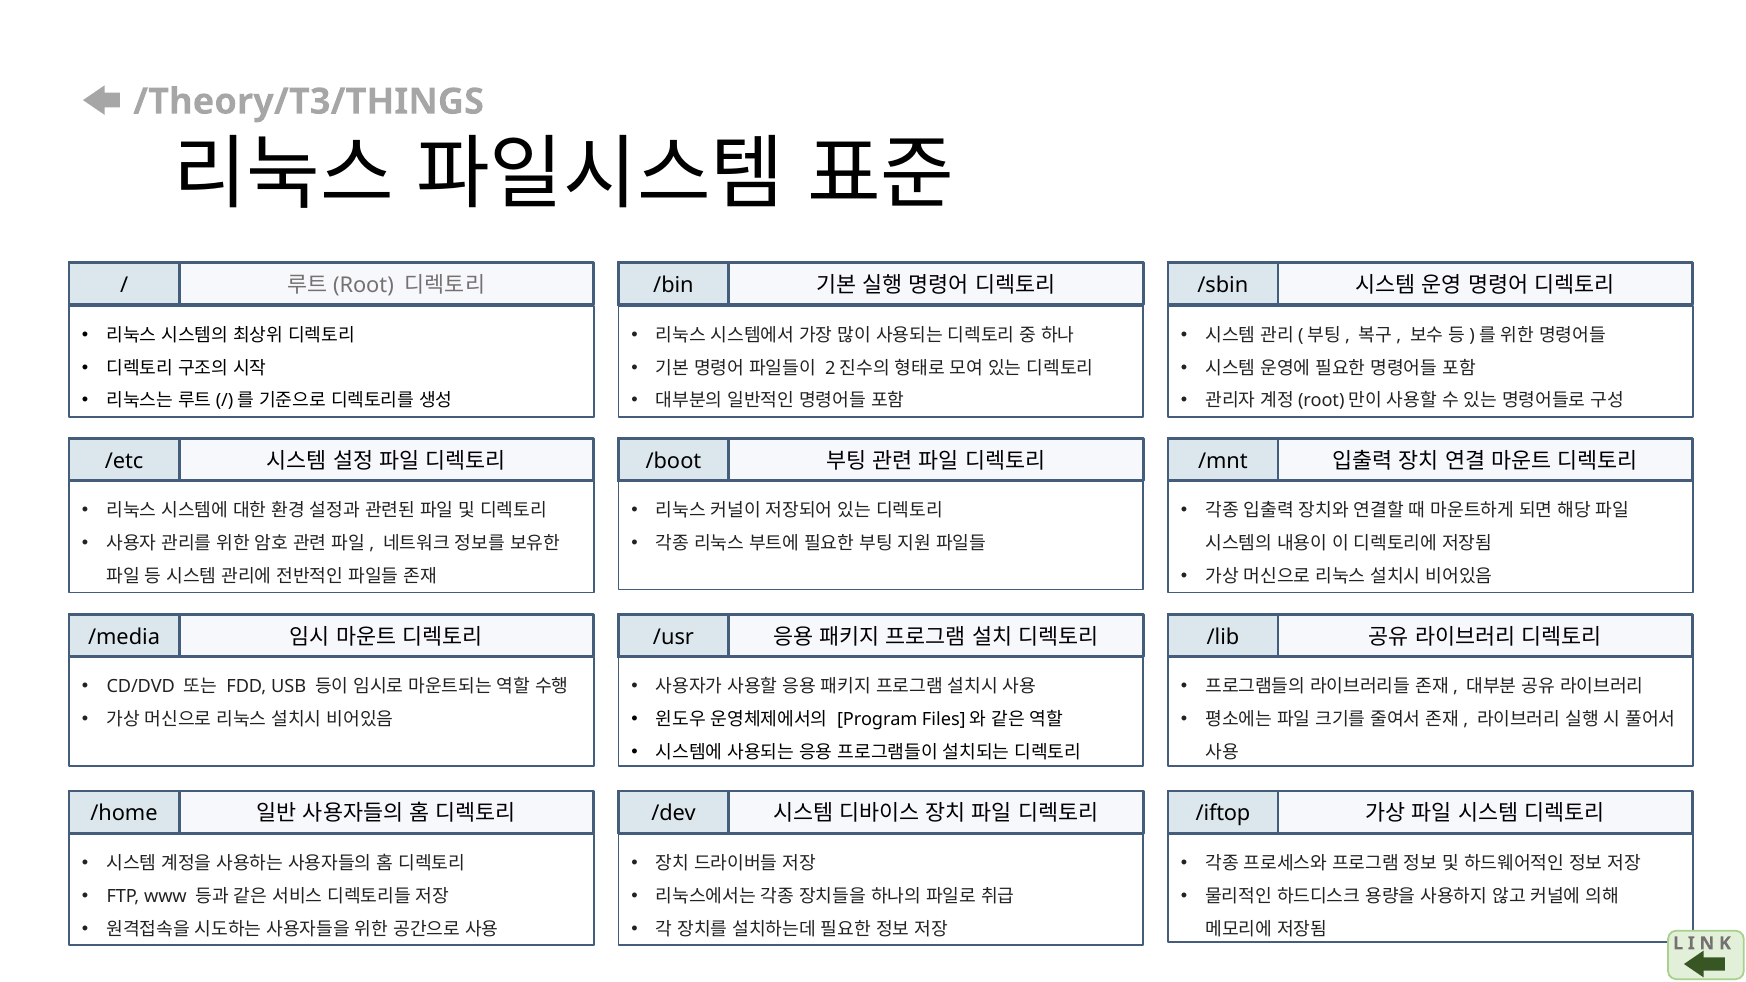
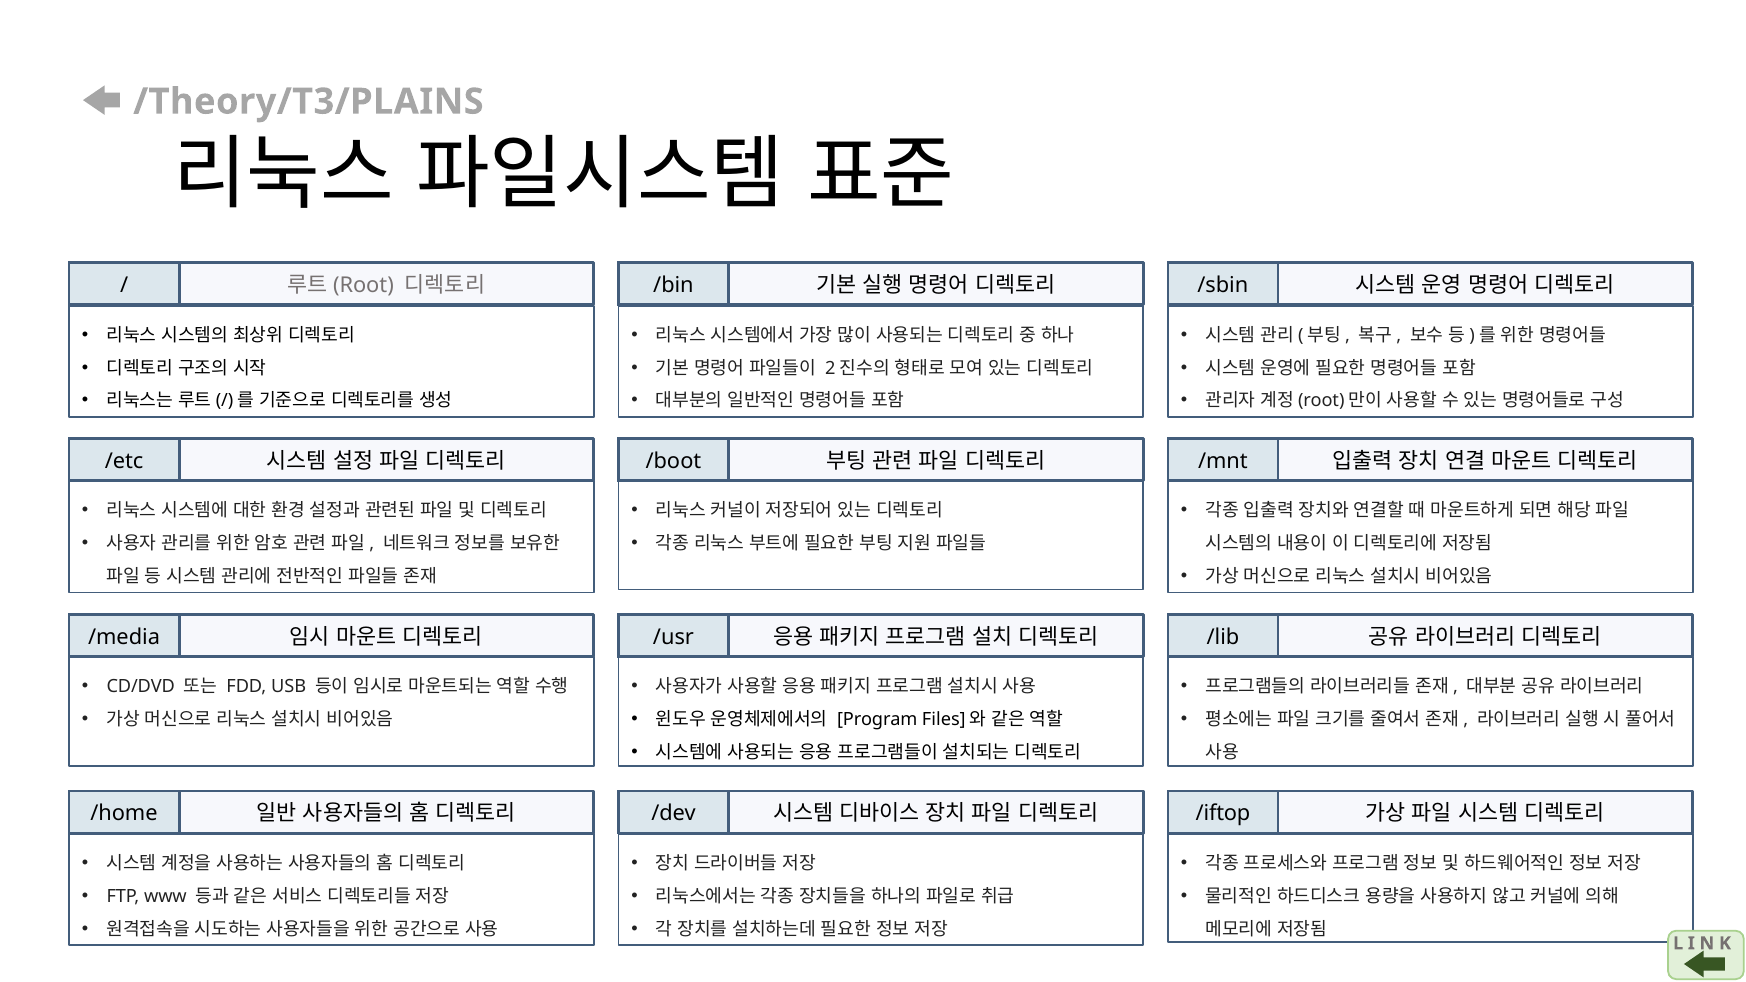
/Theory/T3/THINGS: /Theory/T3/THINGS -> /Theory/T3/PLAINS
